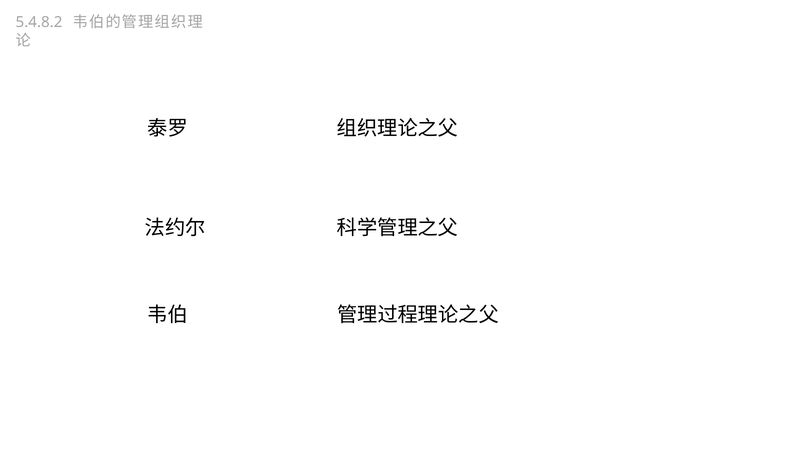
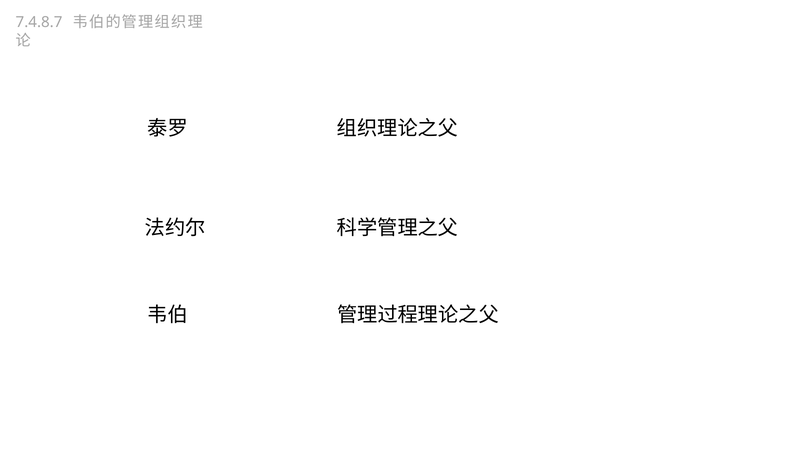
5.4.8.2: 5.4.8.2 -> 7.4.8.7
